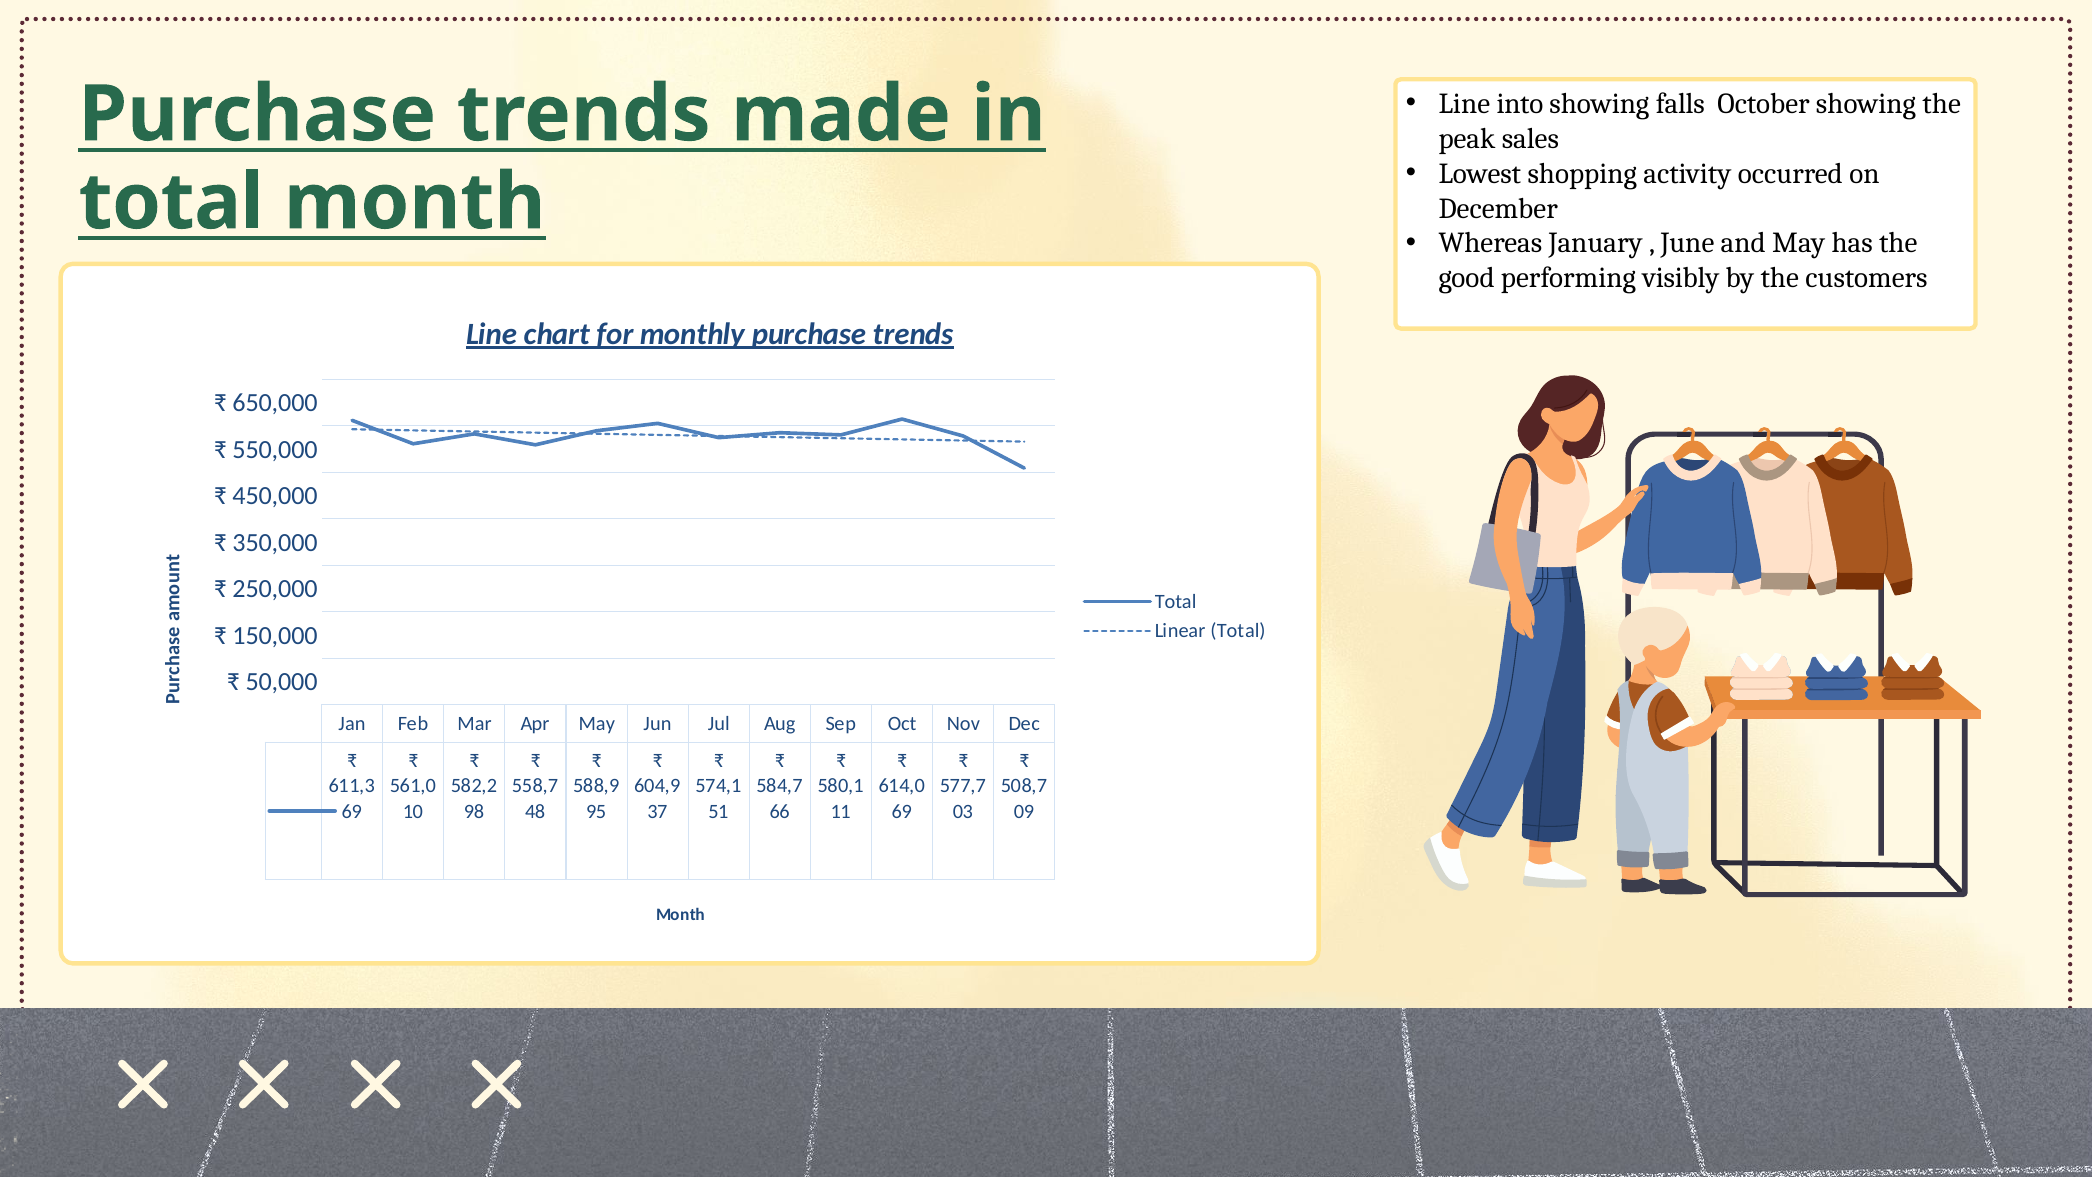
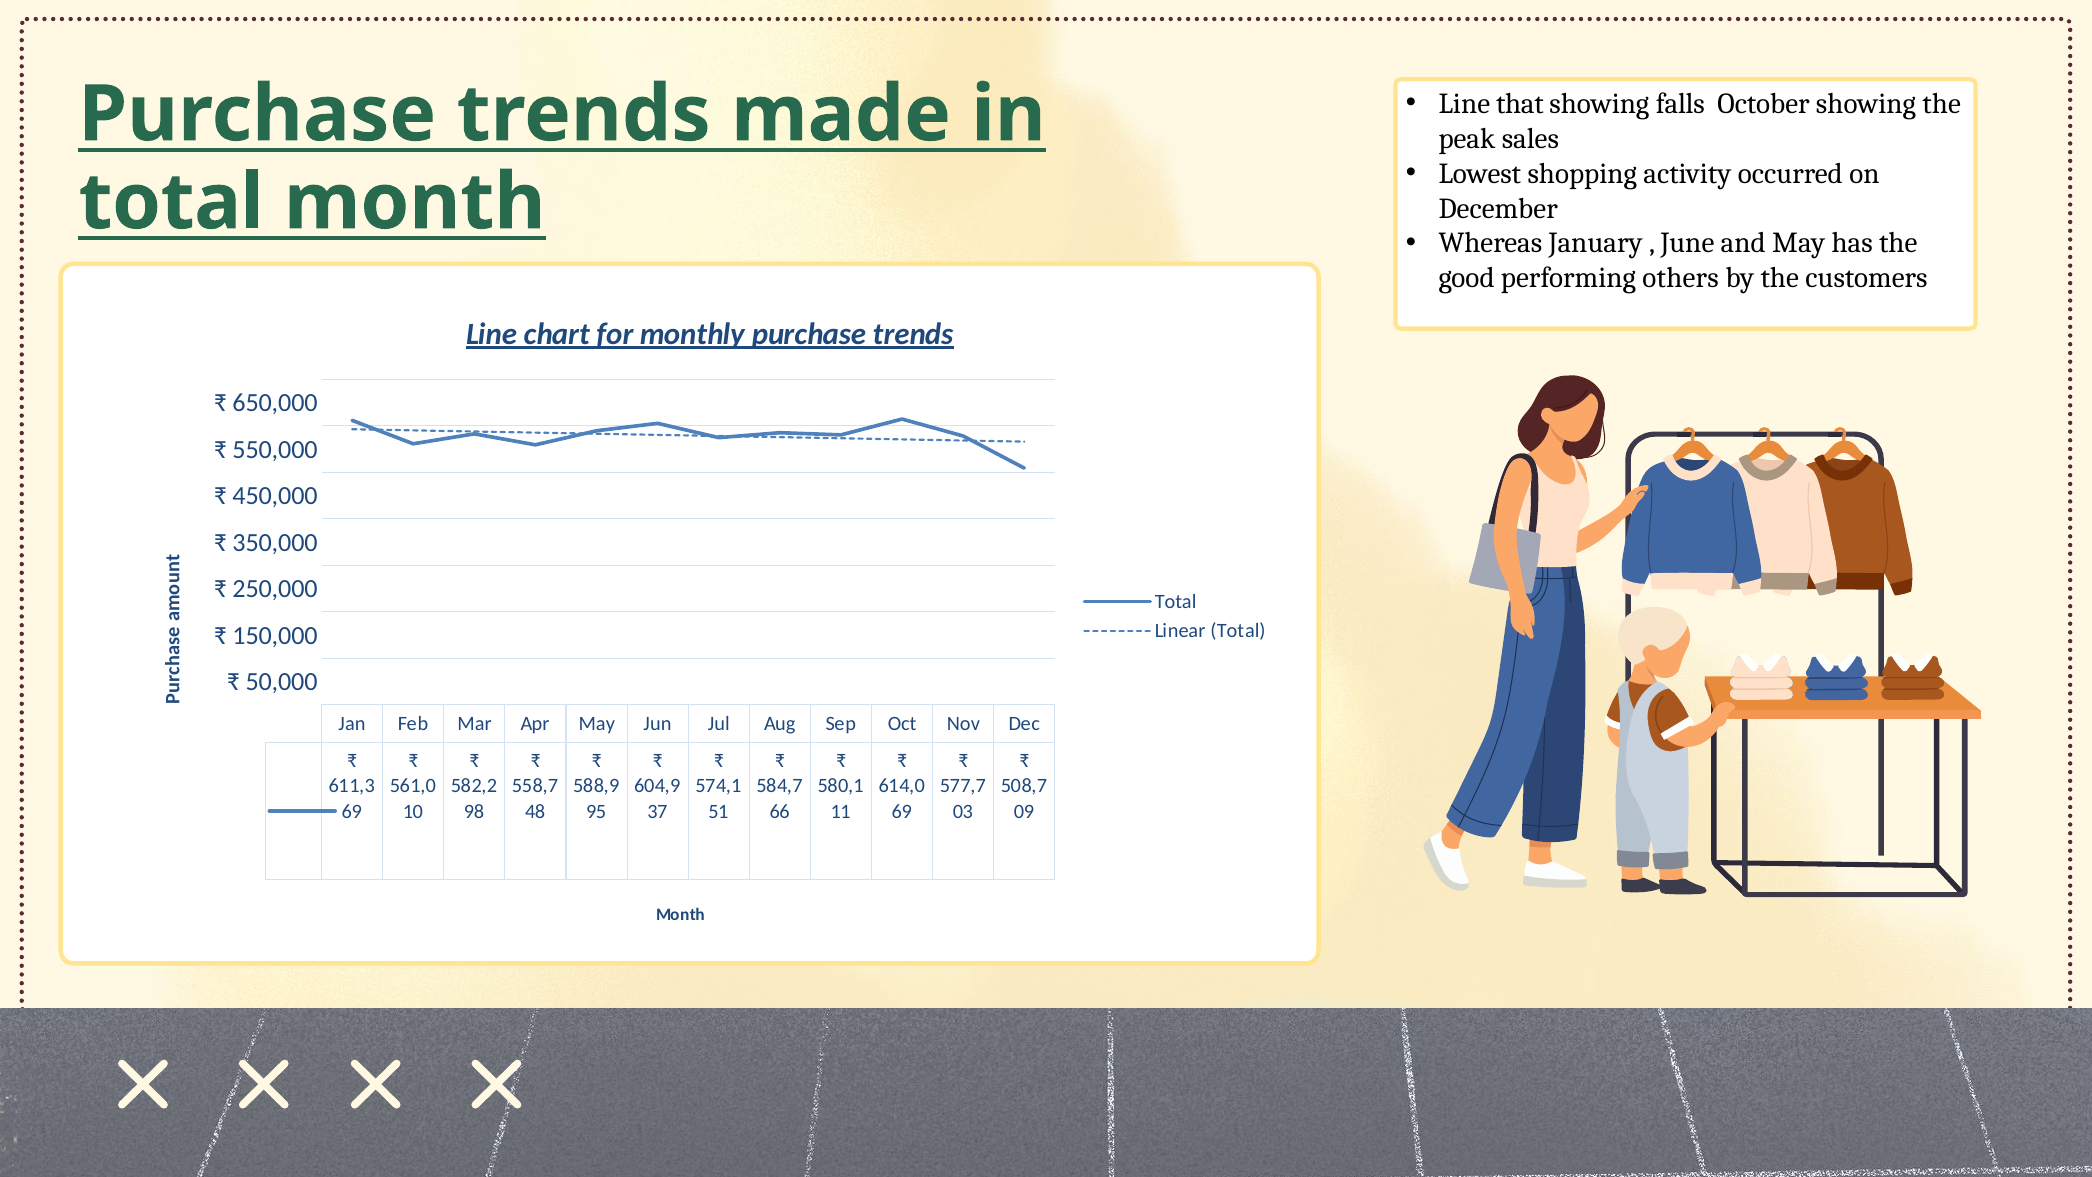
into: into -> that
visibly: visibly -> others
